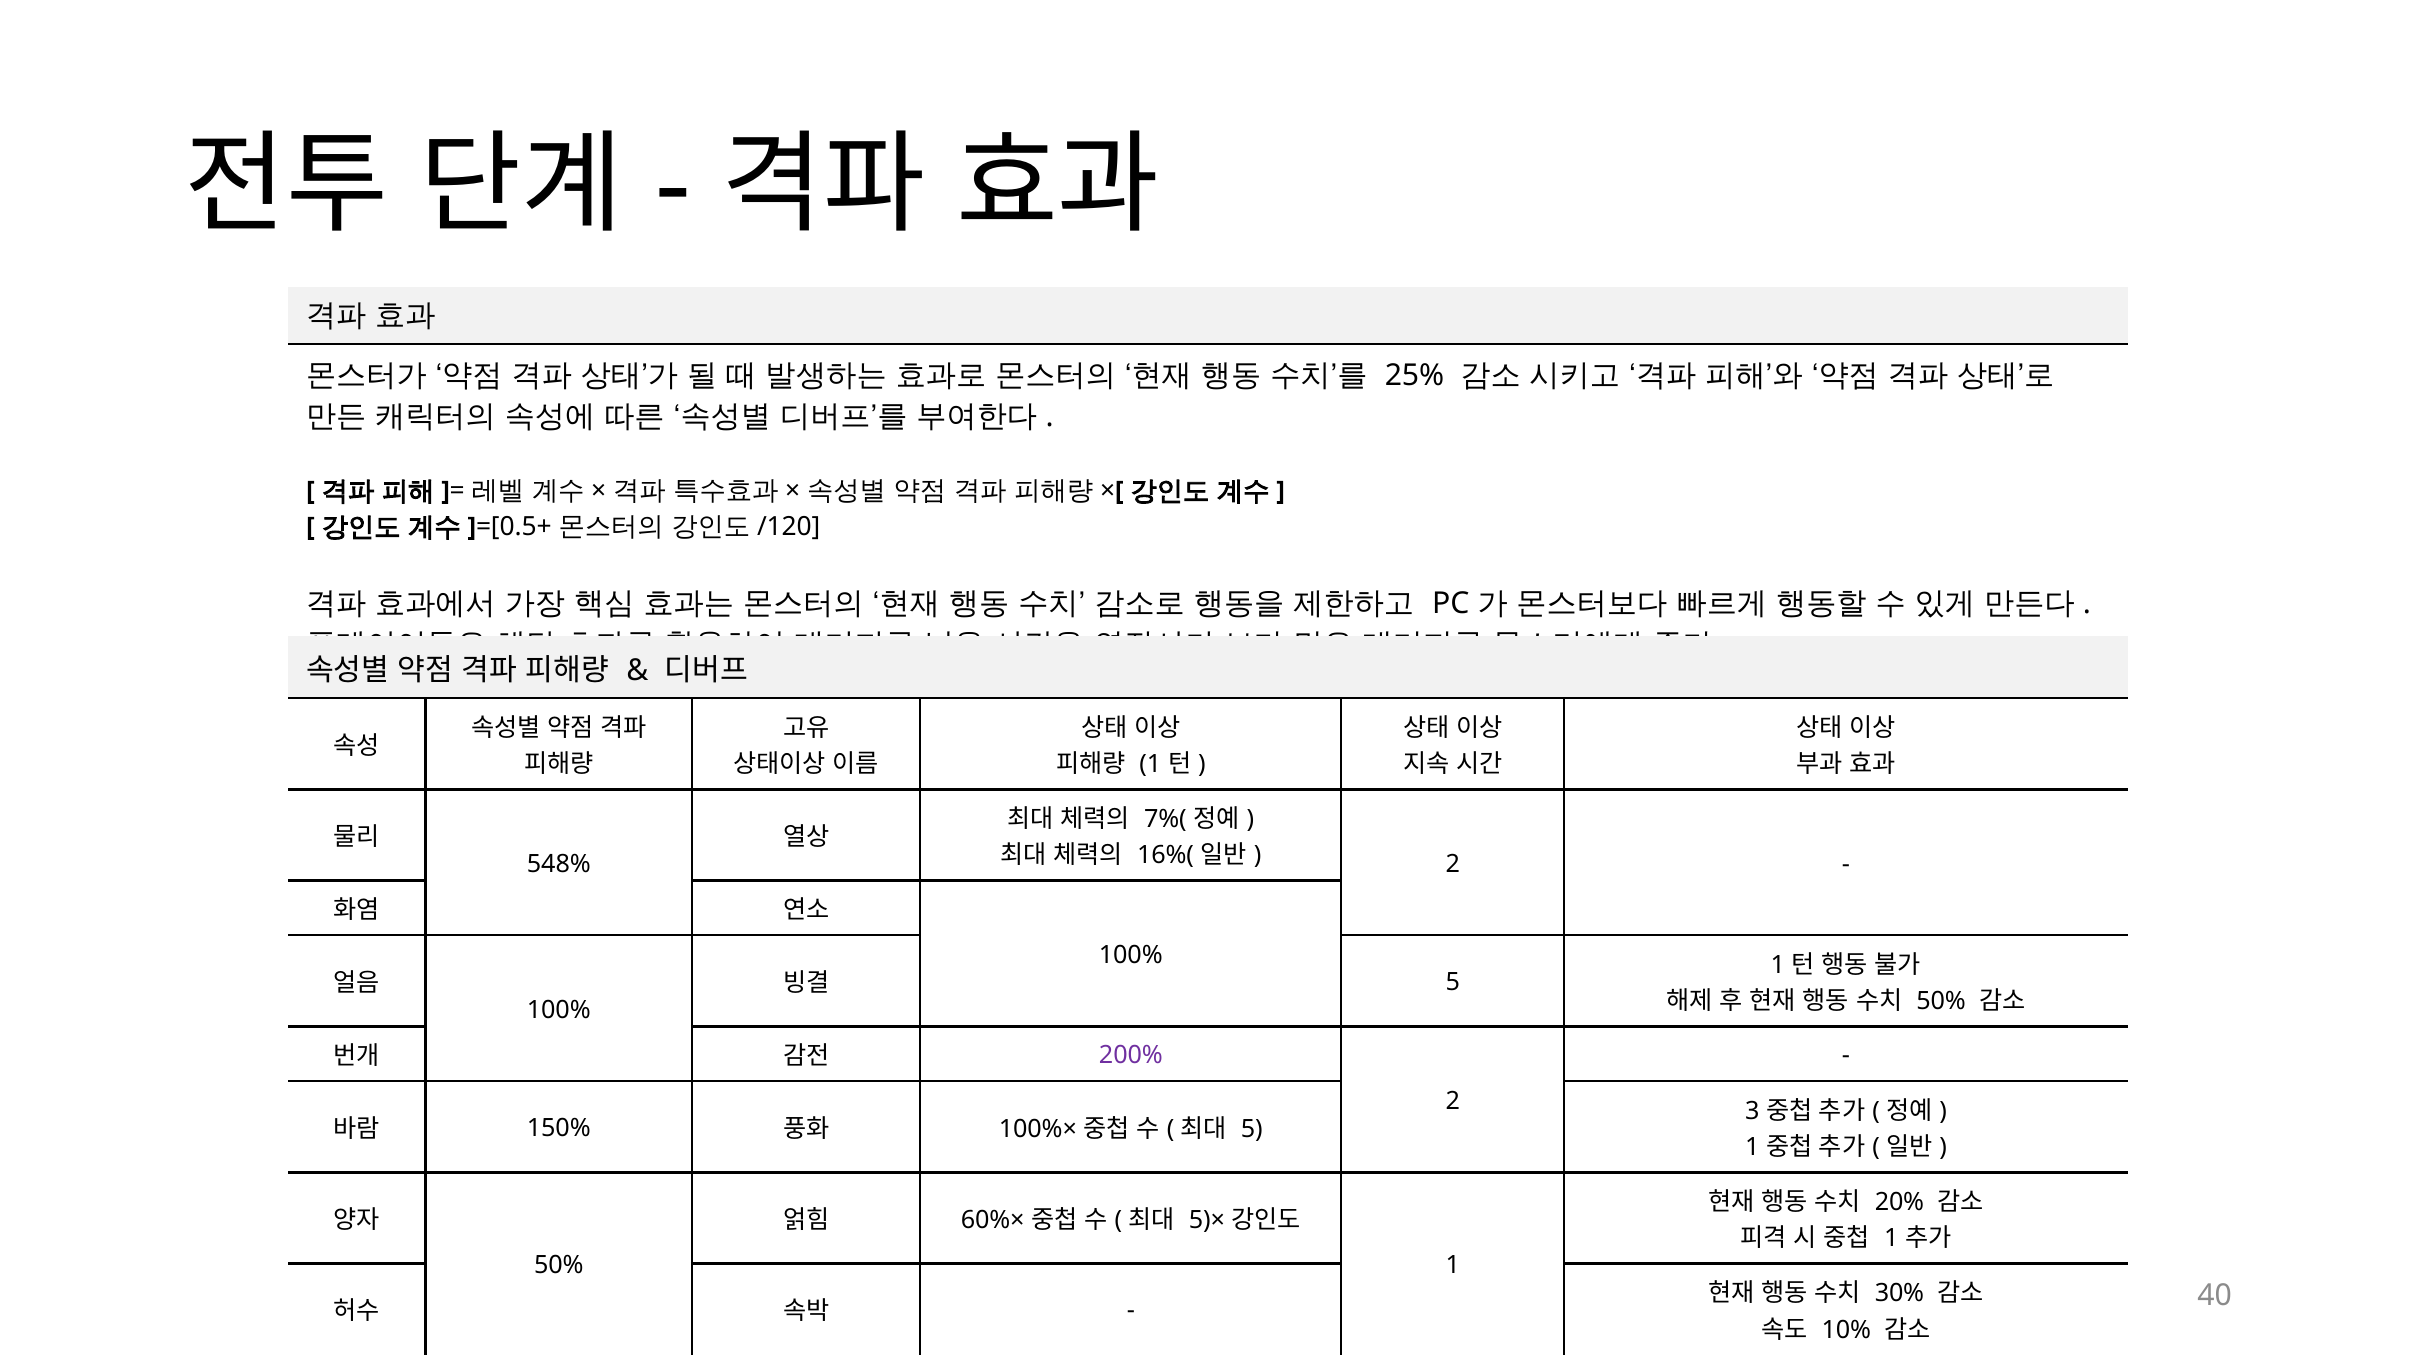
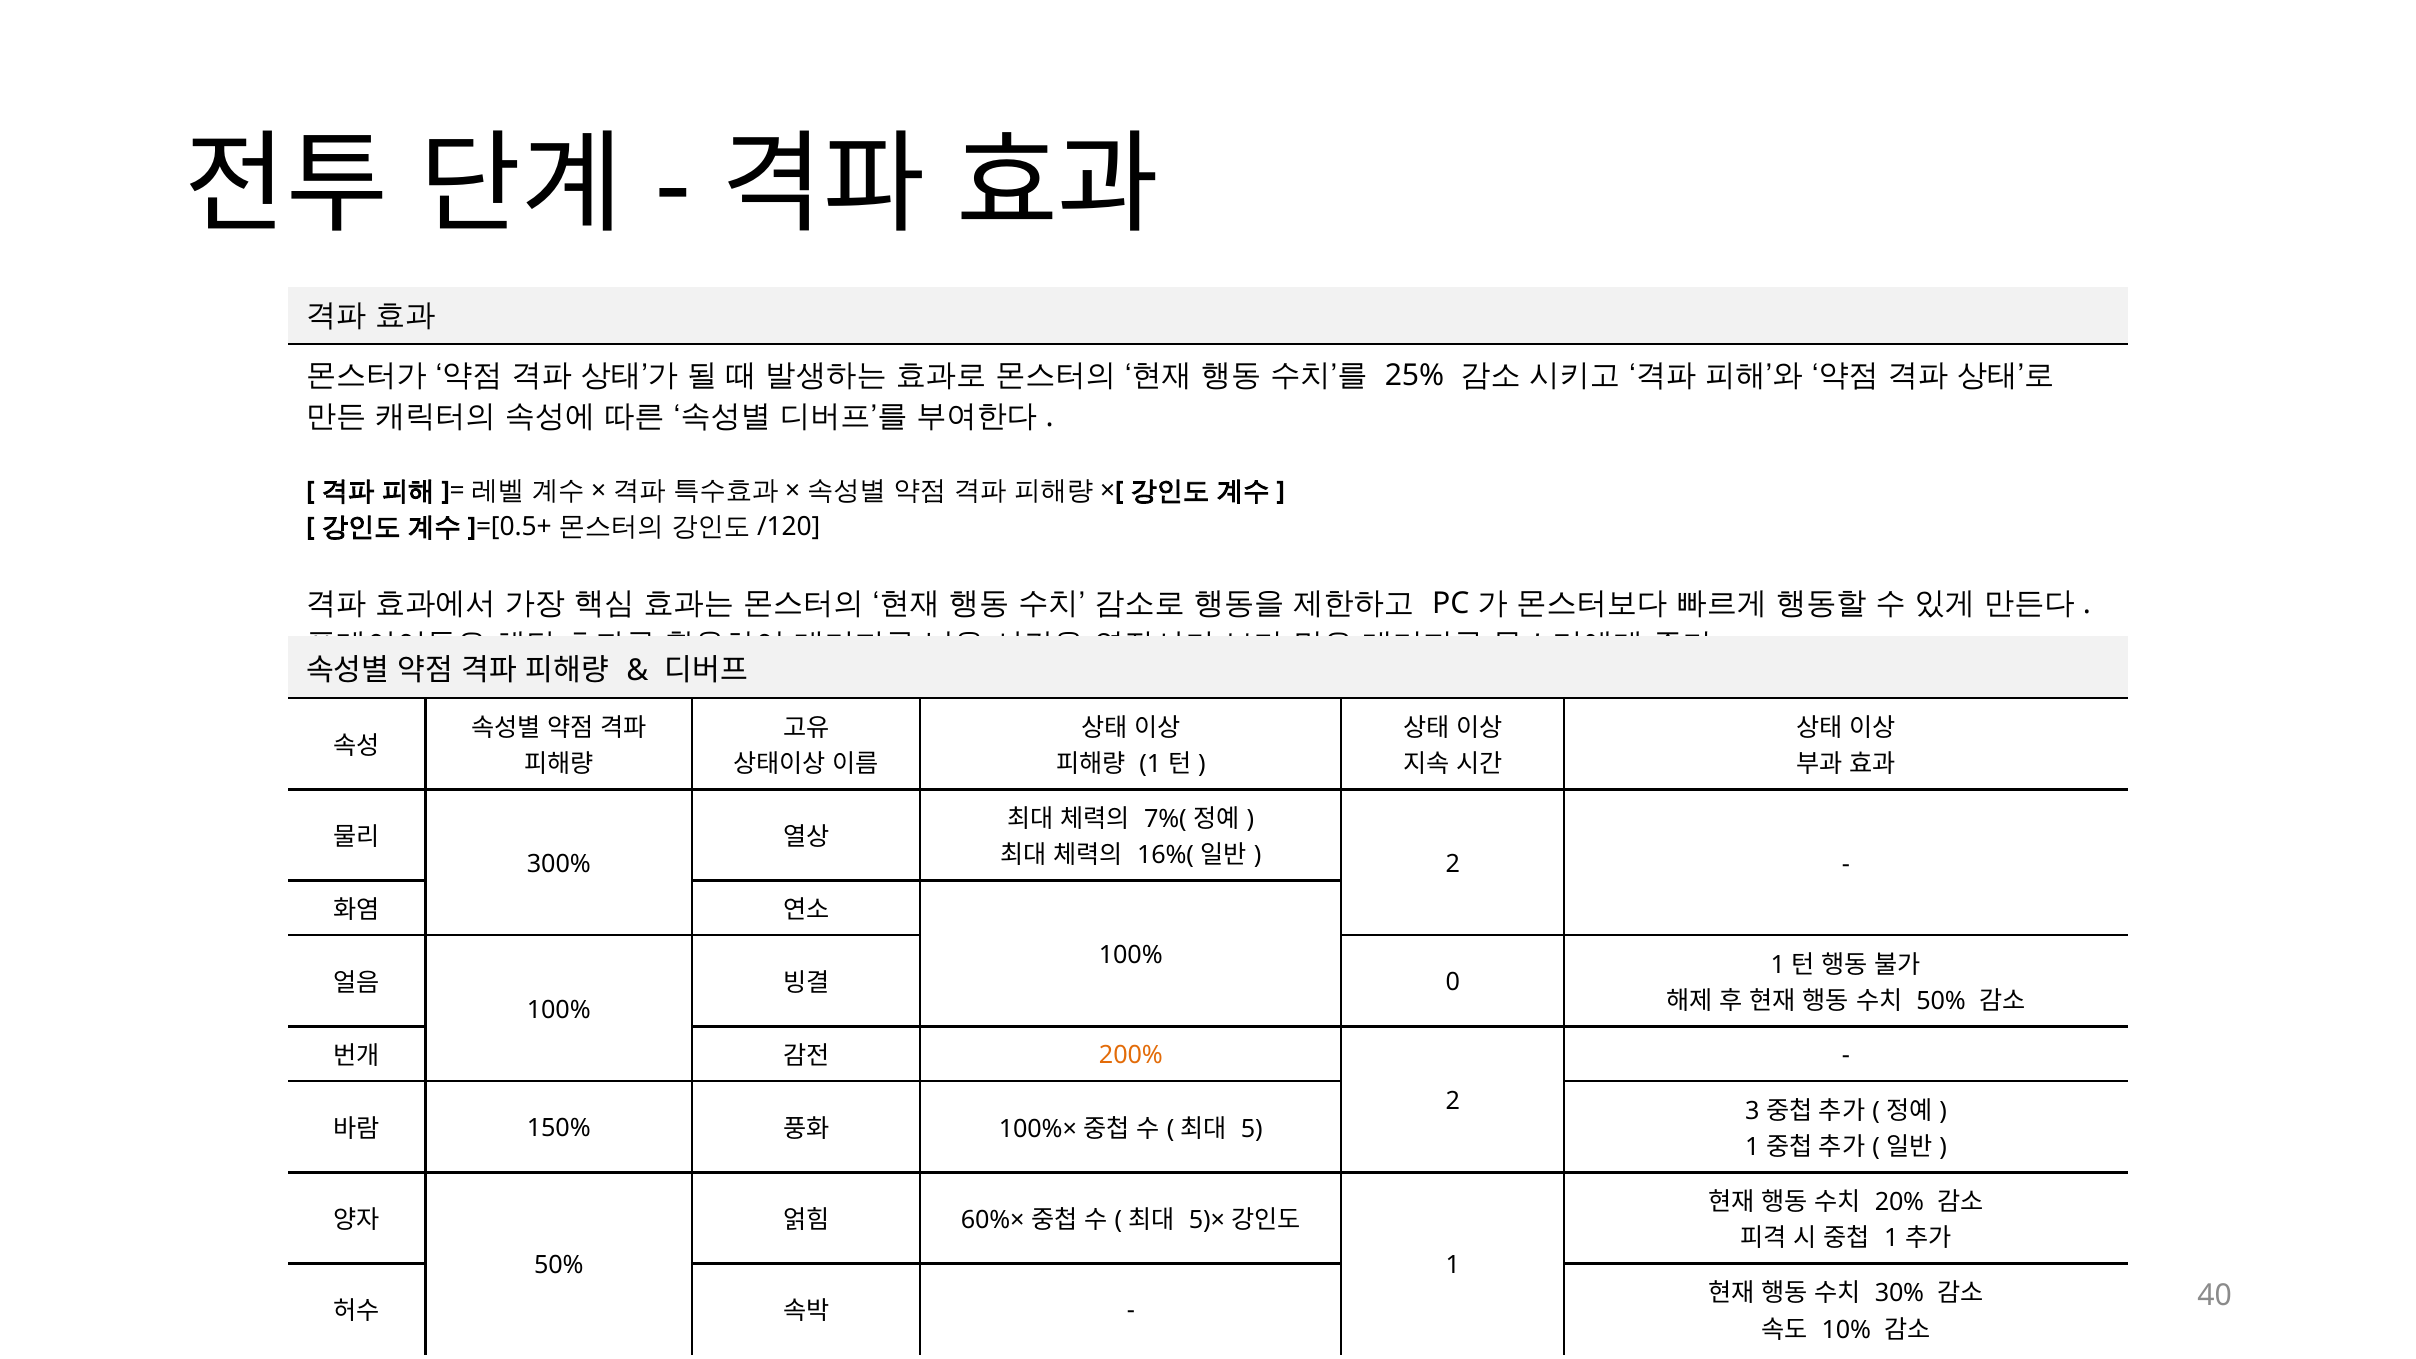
548%: 548% -> 300%
5 at (1453, 982): 5 -> 0
200% colour: purple -> orange
